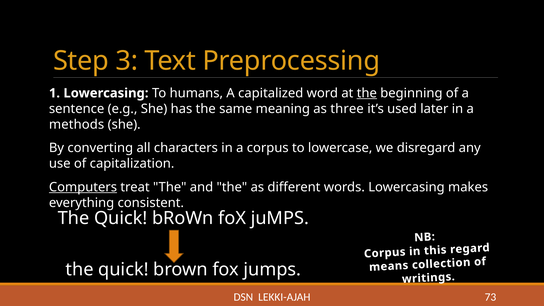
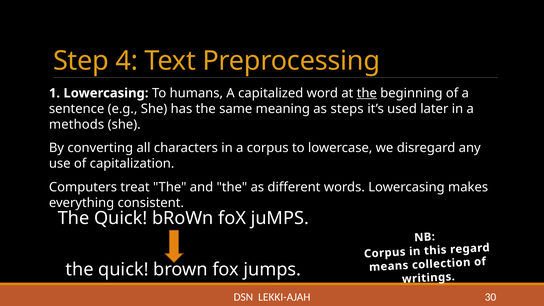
3: 3 -> 4
three: three -> steps
Computers underline: present -> none
73: 73 -> 30
